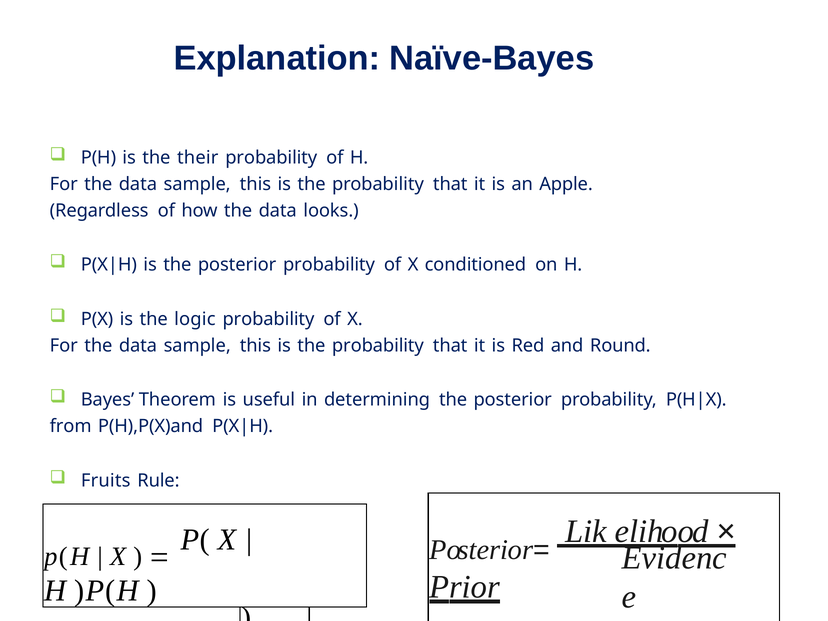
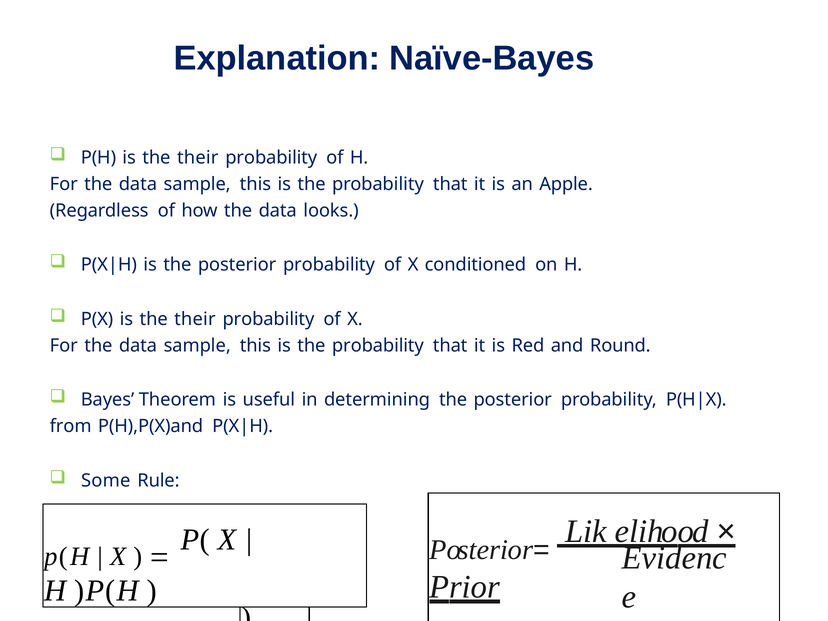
P(X is the logic: logic -> their
Fruits: Fruits -> Some
